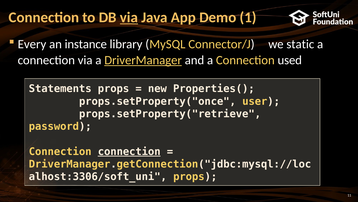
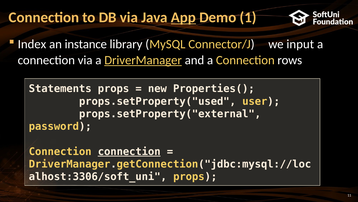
via at (129, 17) underline: present -> none
App underline: none -> present
Every: Every -> Index
static: static -> input
used: used -> rows
props.setProperty("once: props.setProperty("once -> props.setProperty("used
props.setProperty("retrieve: props.setProperty("retrieve -> props.setProperty("external
